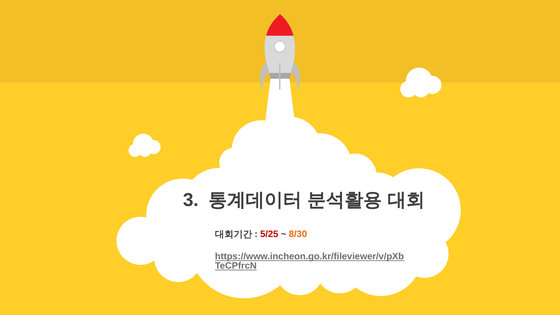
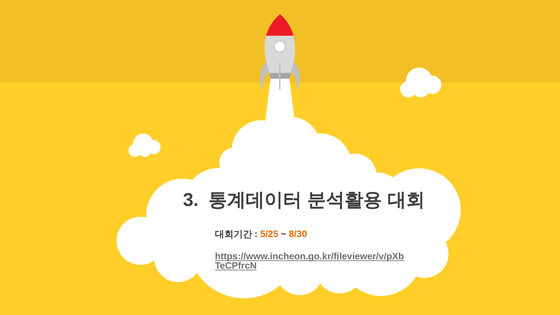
5/25 colour: red -> orange
